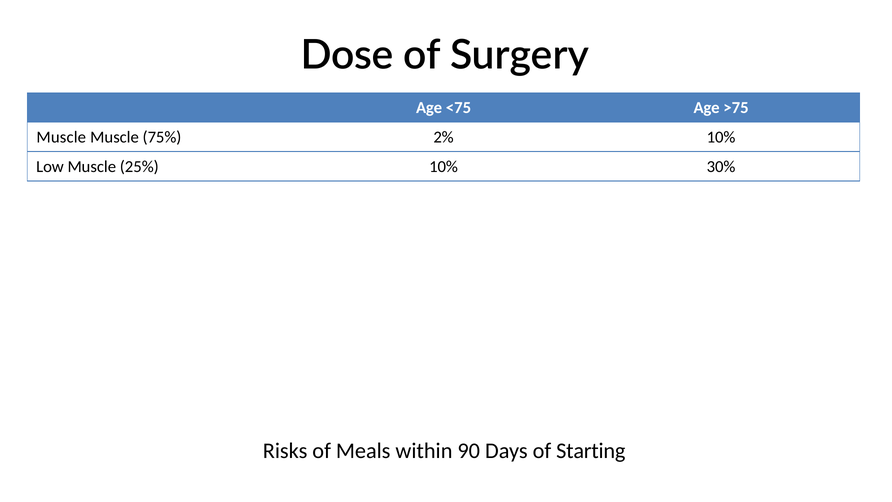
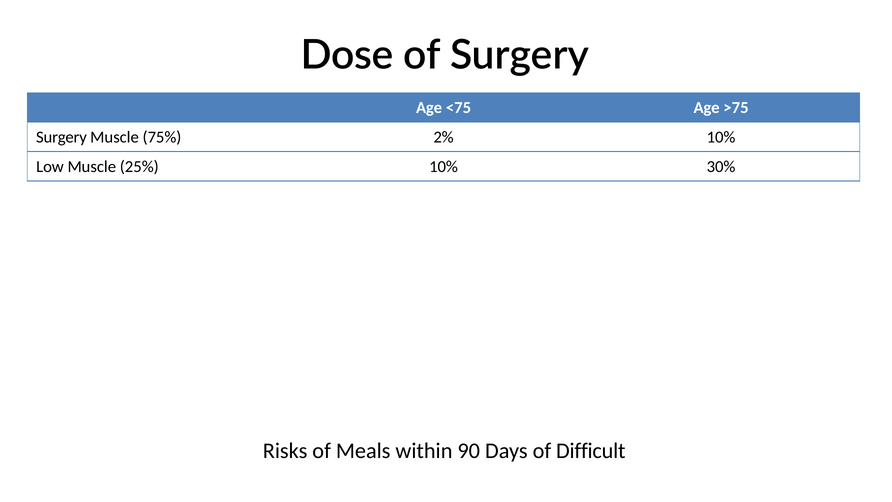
Muscle at (61, 137): Muscle -> Surgery
Starting: Starting -> Difficult
